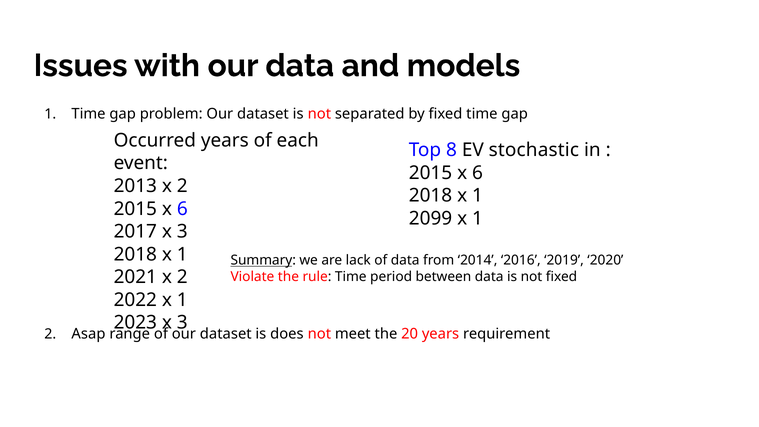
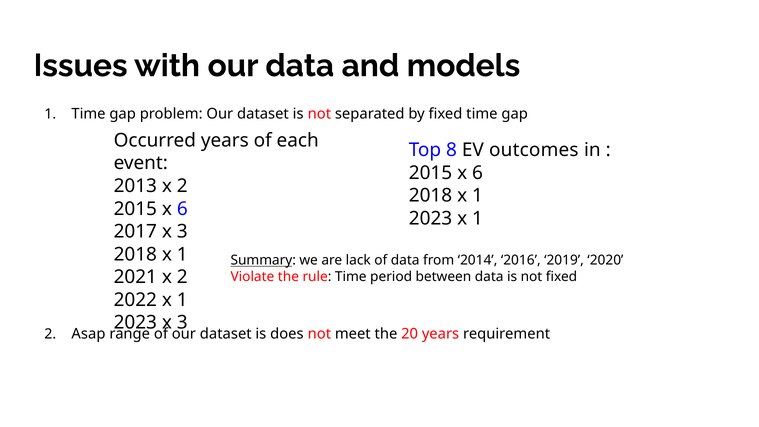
stochastic: stochastic -> outcomes
2099 at (431, 218): 2099 -> 2023
